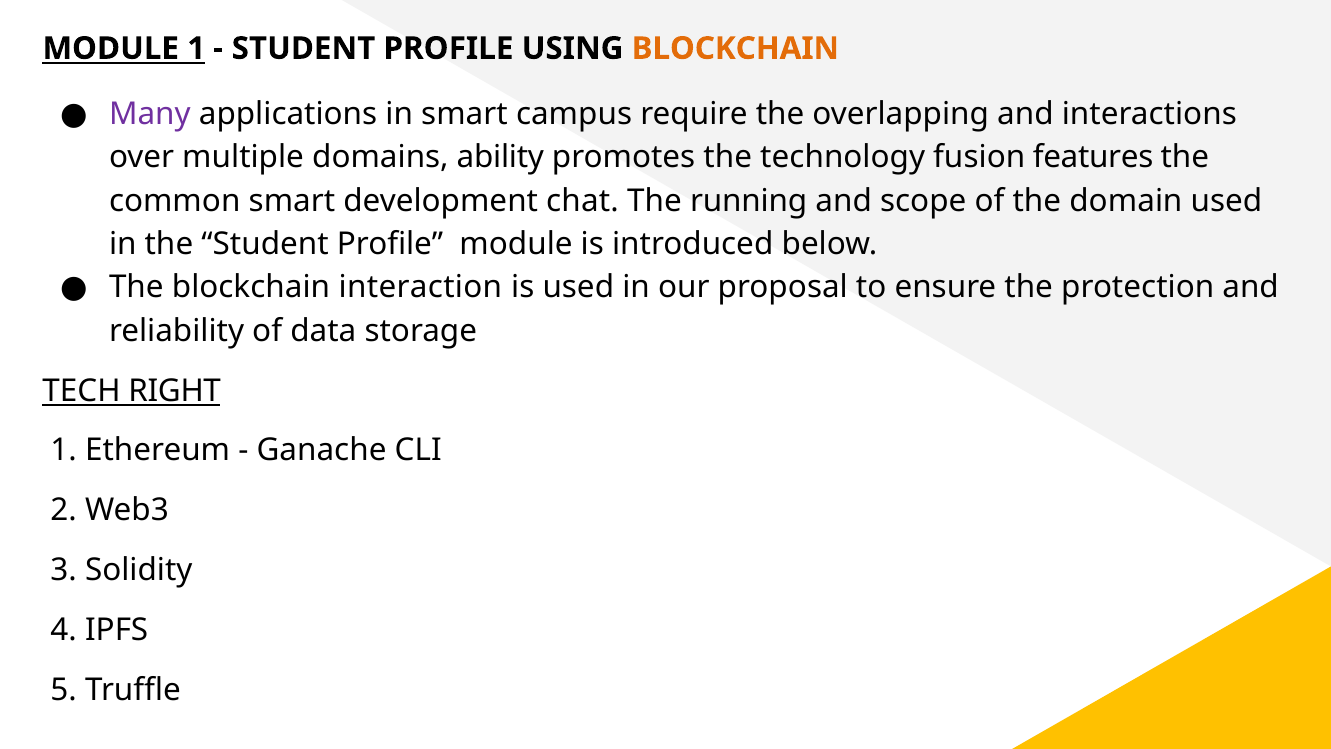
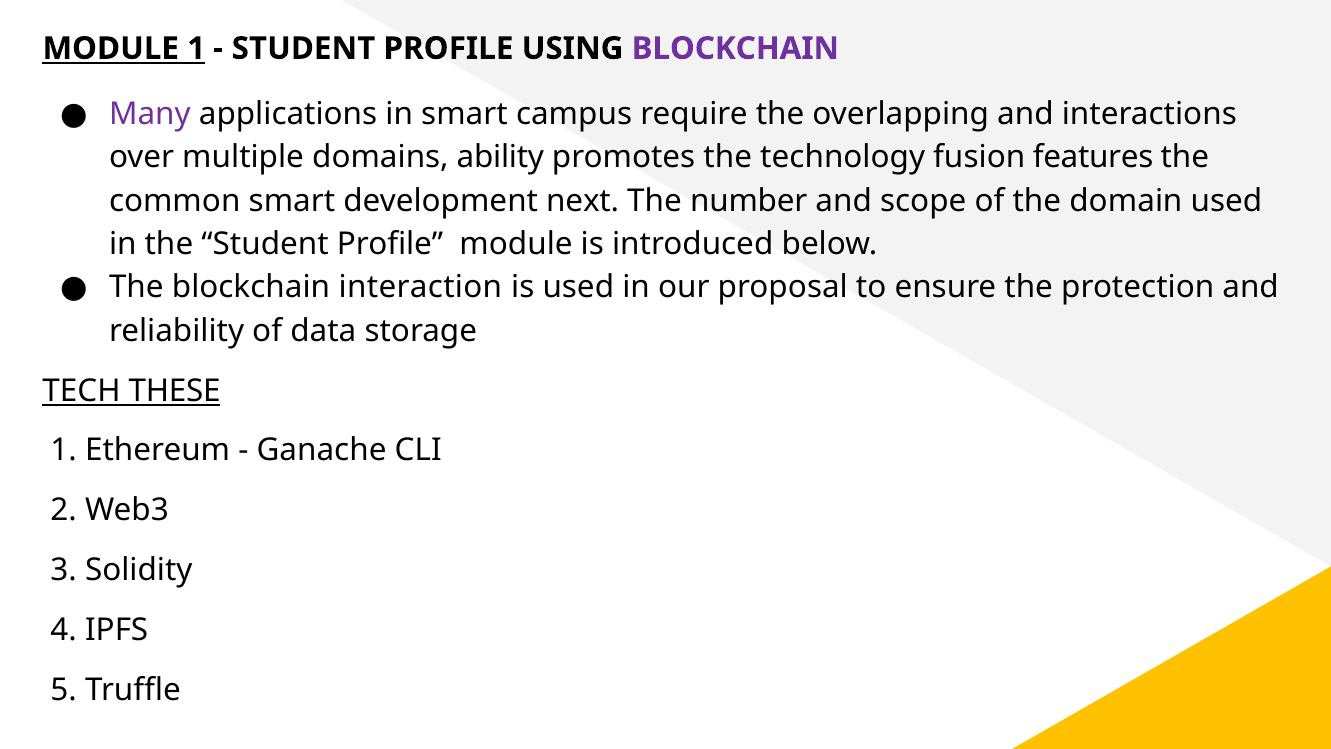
BLOCKCHAIN at (735, 48) colour: orange -> purple
chat: chat -> next
running: running -> number
RIGHT: RIGHT -> THESE
